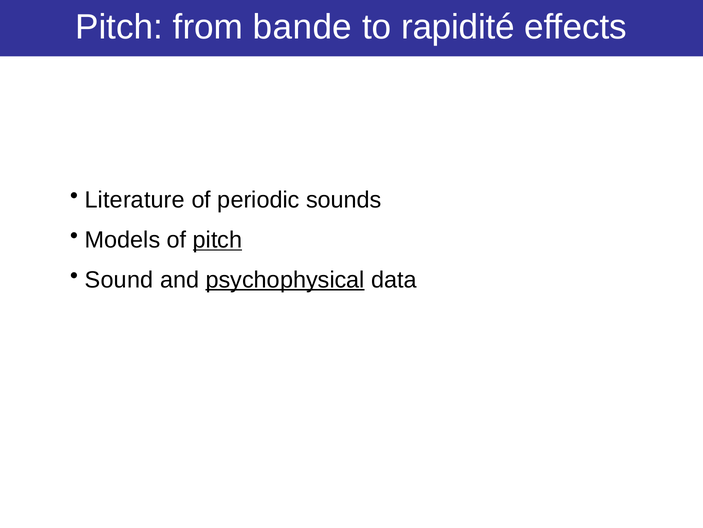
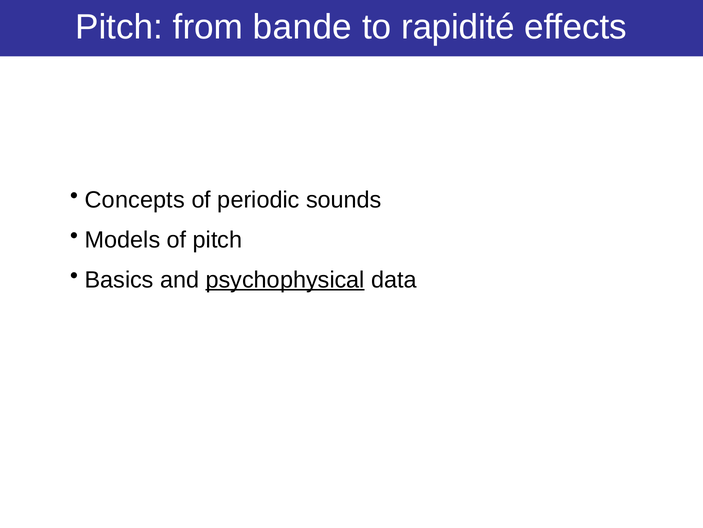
Literature: Literature -> Concepts
pitch at (218, 240) underline: present -> none
Sound: Sound -> Basics
